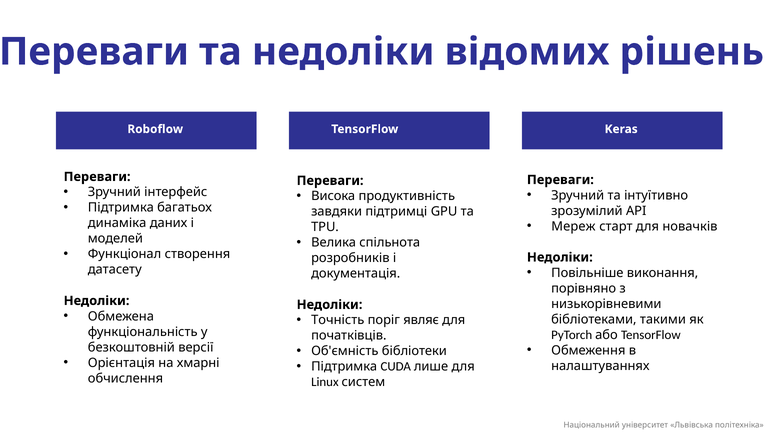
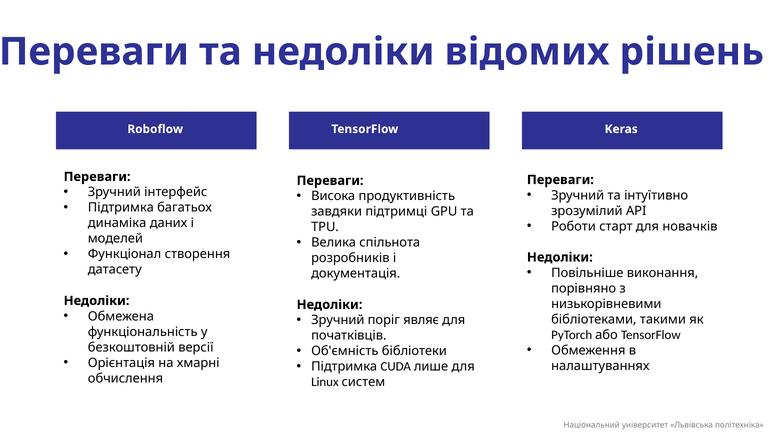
Мереж: Мереж -> Роботи
Точність at (338, 321): Точність -> Зручний
